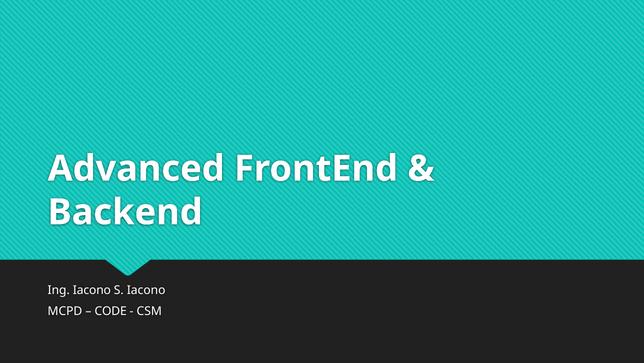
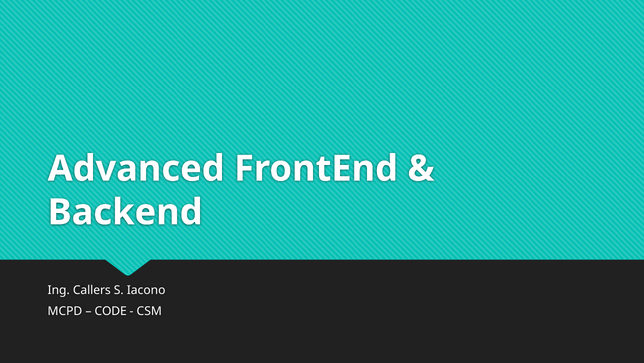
Ing Iacono: Iacono -> Callers
